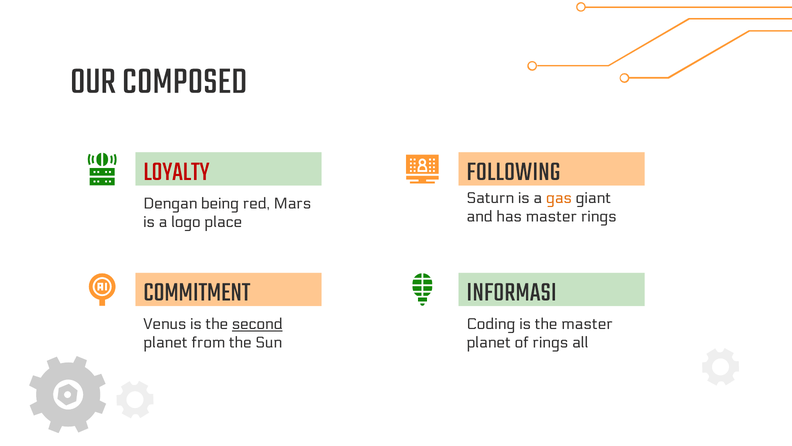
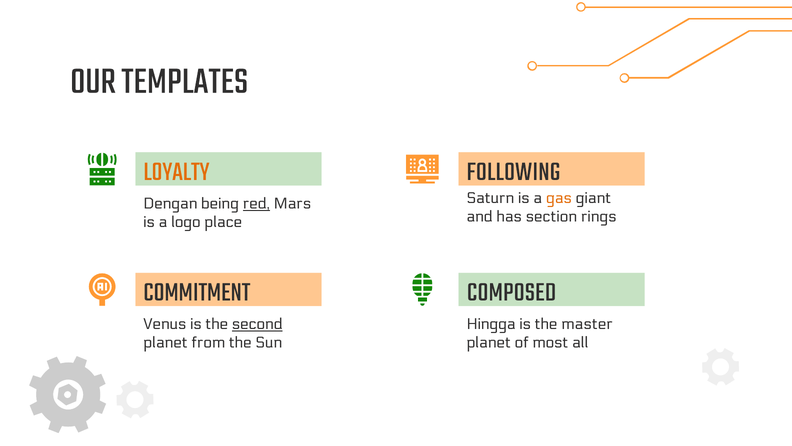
COMPOSED: COMPOSED -> TEMPLATES
LOYALTY colour: red -> orange
red underline: none -> present
has master: master -> section
INFORMASI: INFORMASI -> COMPOSED
Coding: Coding -> Hingga
of rings: rings -> most
